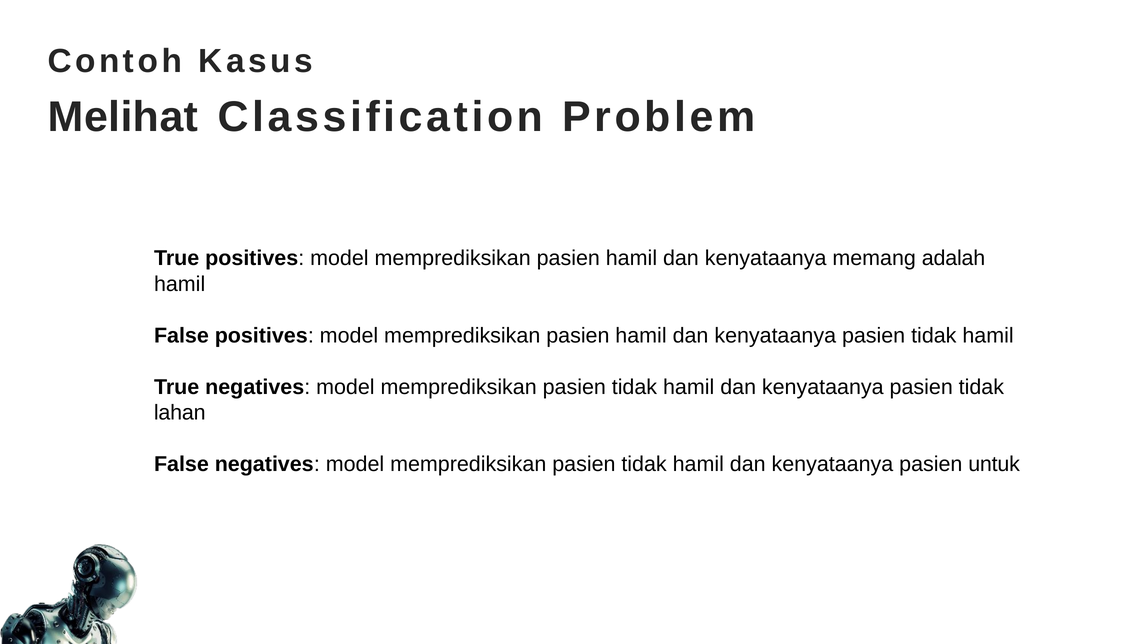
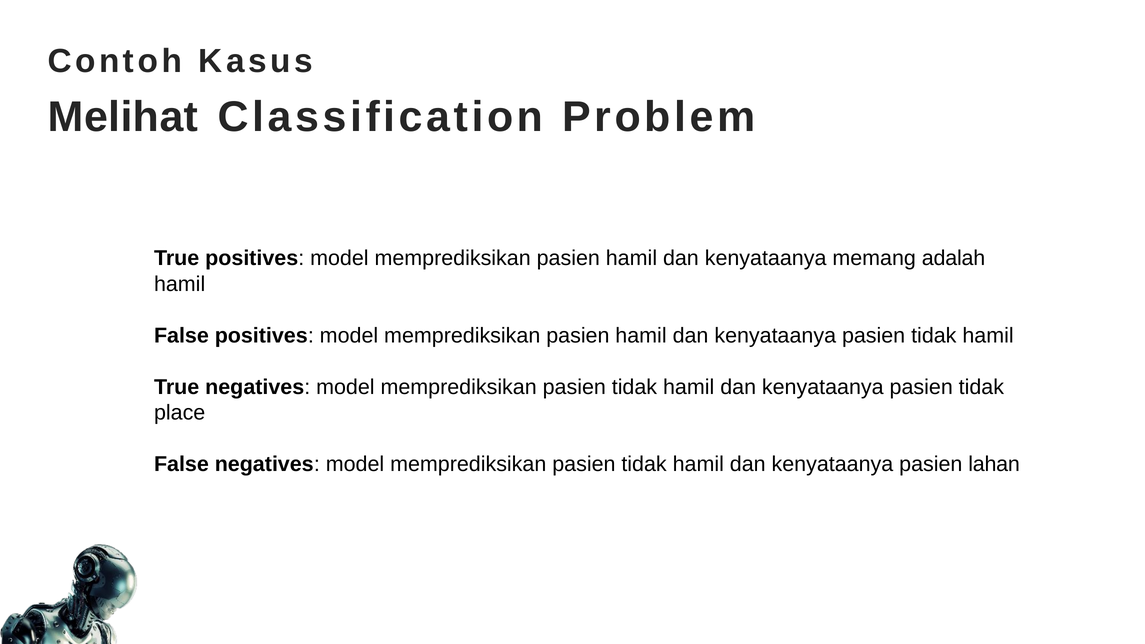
lahan: lahan -> place
untuk: untuk -> lahan
